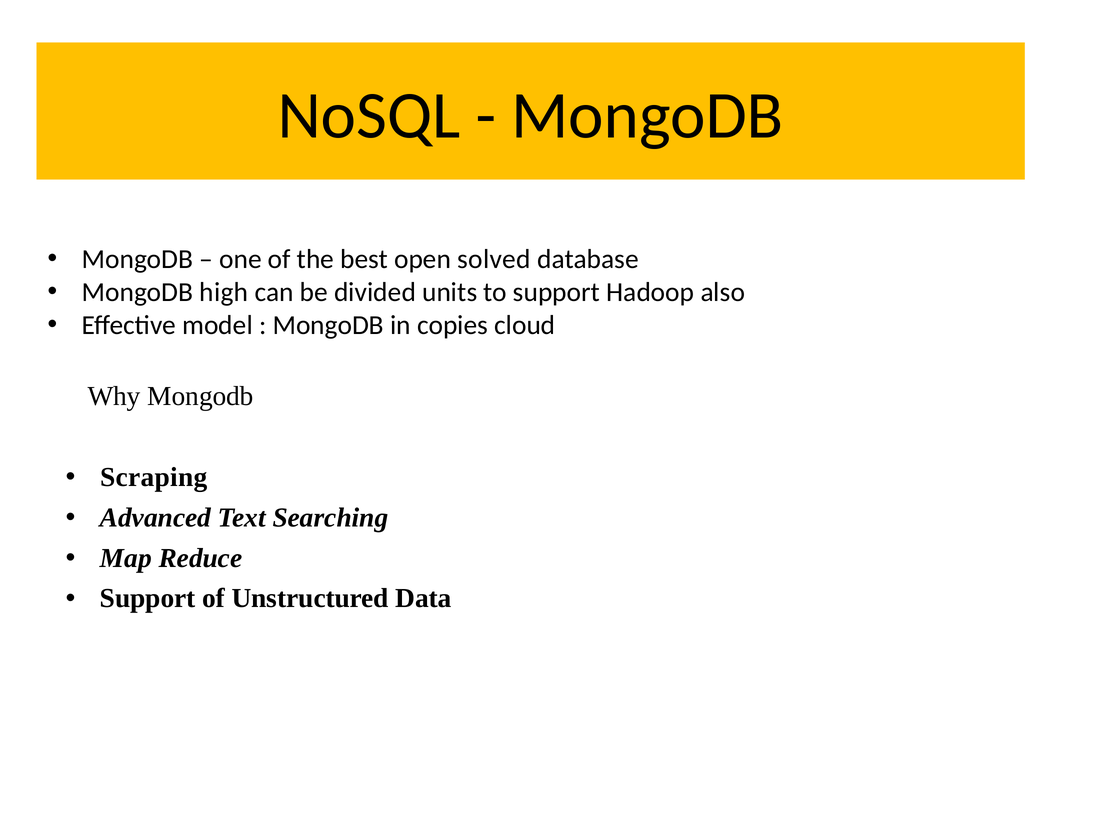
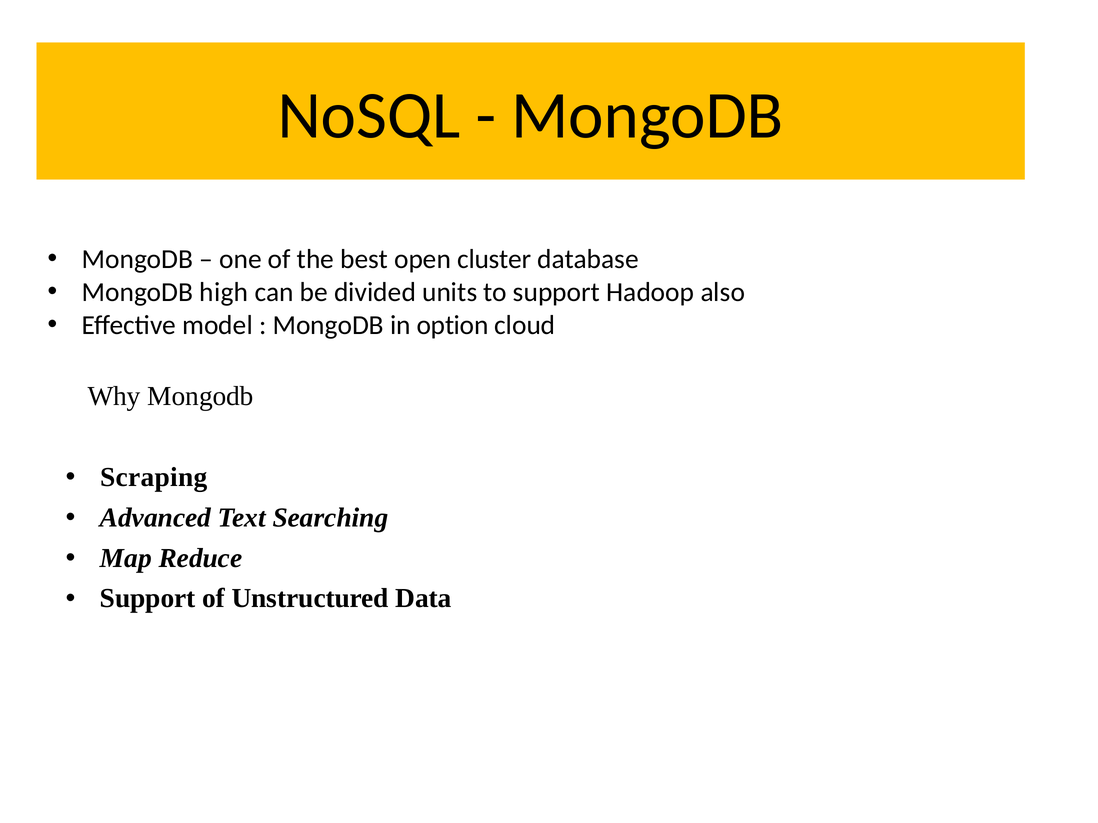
solved: solved -> cluster
copies: copies -> option
